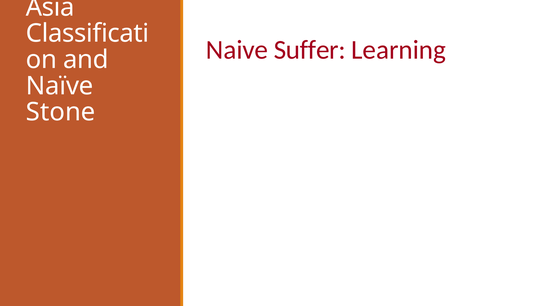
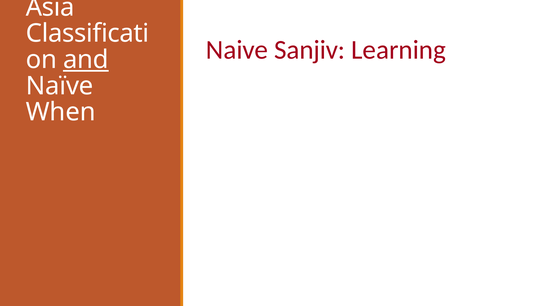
Suffer: Suffer -> Sanjiv
and underline: none -> present
Stone: Stone -> When
